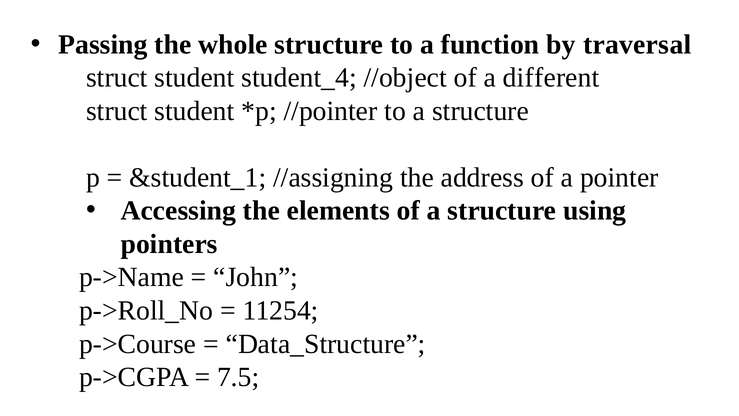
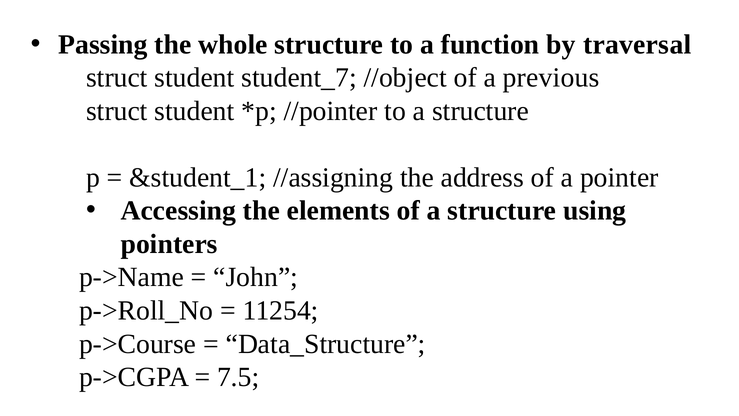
student_4: student_4 -> student_7
different: different -> previous
